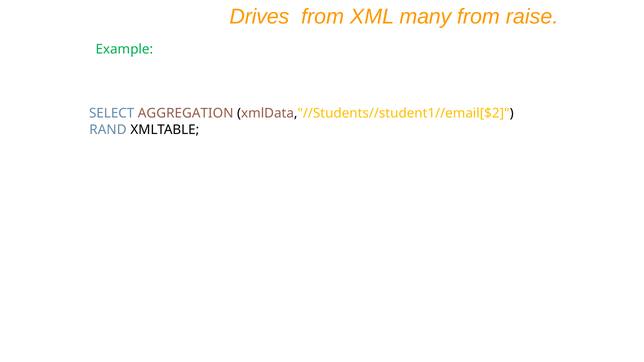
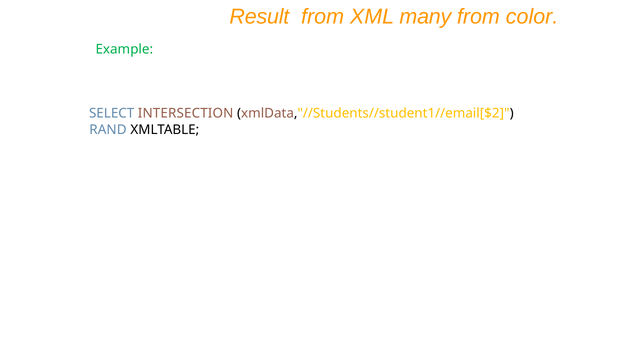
Drives: Drives -> Result
raise: raise -> color
AGGREGATION: AGGREGATION -> INTERSECTION
